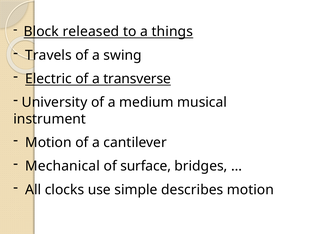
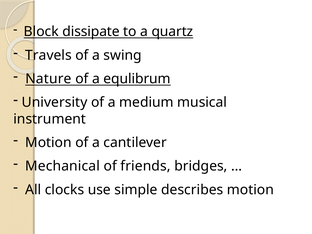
released: released -> dissipate
things: things -> quartz
Electric: Electric -> Nature
transverse: transverse -> equlibrum
surface: surface -> friends
